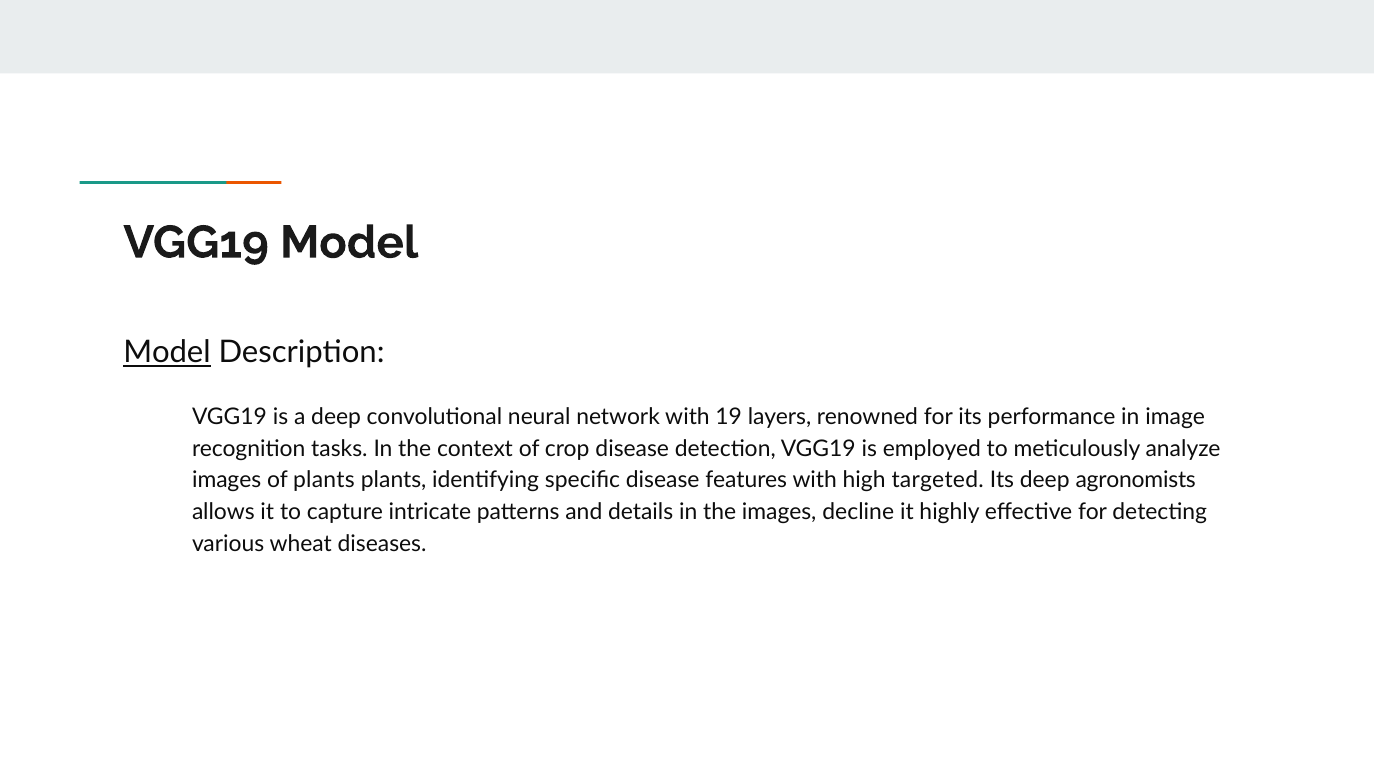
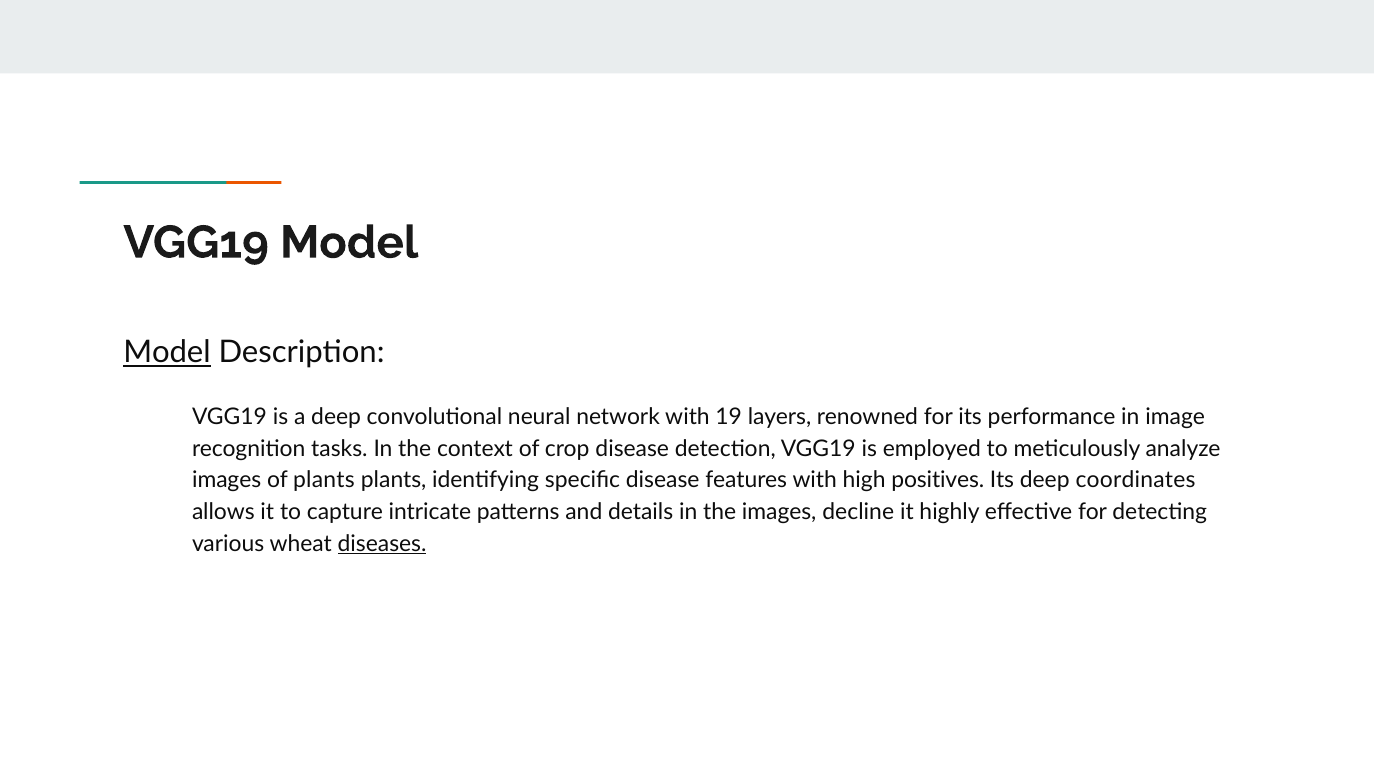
targeted: targeted -> positives
agronomists: agronomists -> coordinates
diseases underline: none -> present
